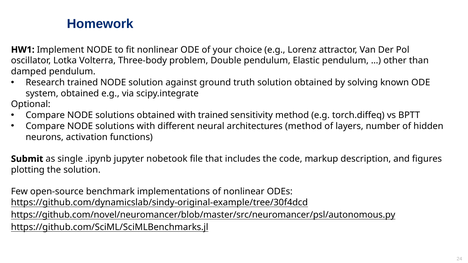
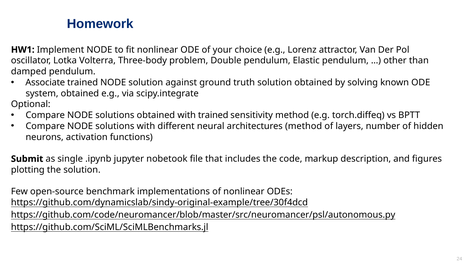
Research: Research -> Associate
https://github.com/novel/neuromancer/blob/master/src/neuromancer/psl/autonomous.py: https://github.com/novel/neuromancer/blob/master/src/neuromancer/psl/autonomous.py -> https://github.com/code/neuromancer/blob/master/src/neuromancer/psl/autonomous.py
